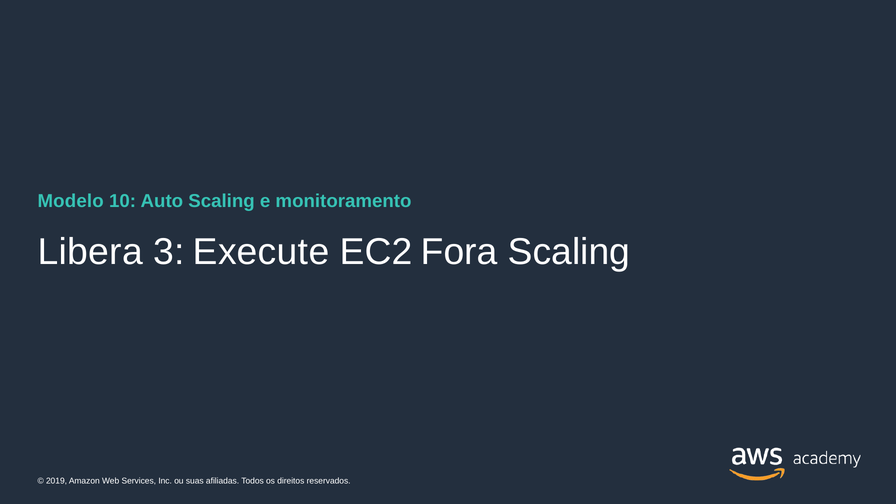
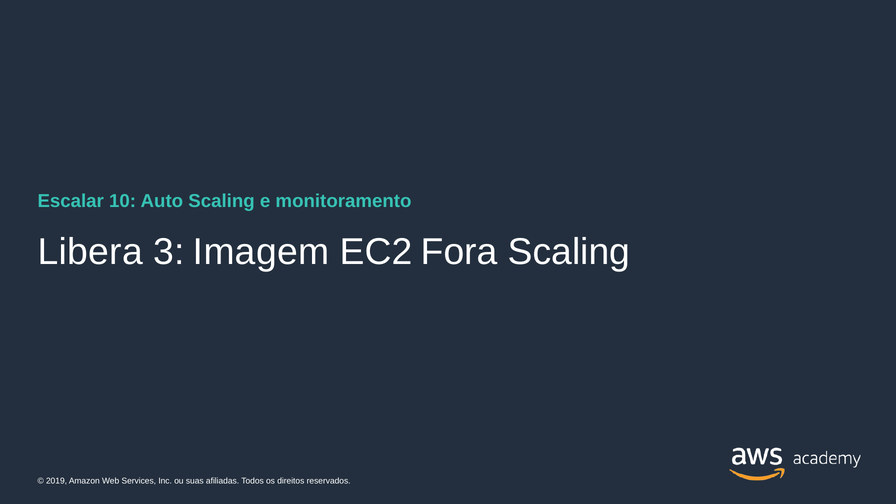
Modelo: Modelo -> Escalar
Execute: Execute -> Imagem
